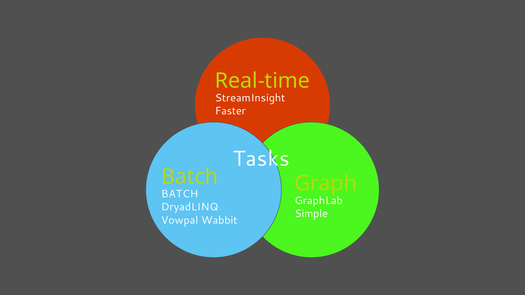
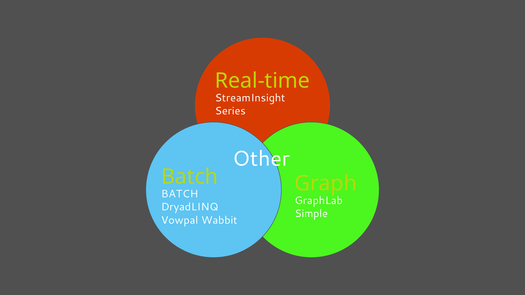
Faster: Faster -> Series
Tasks: Tasks -> Other
